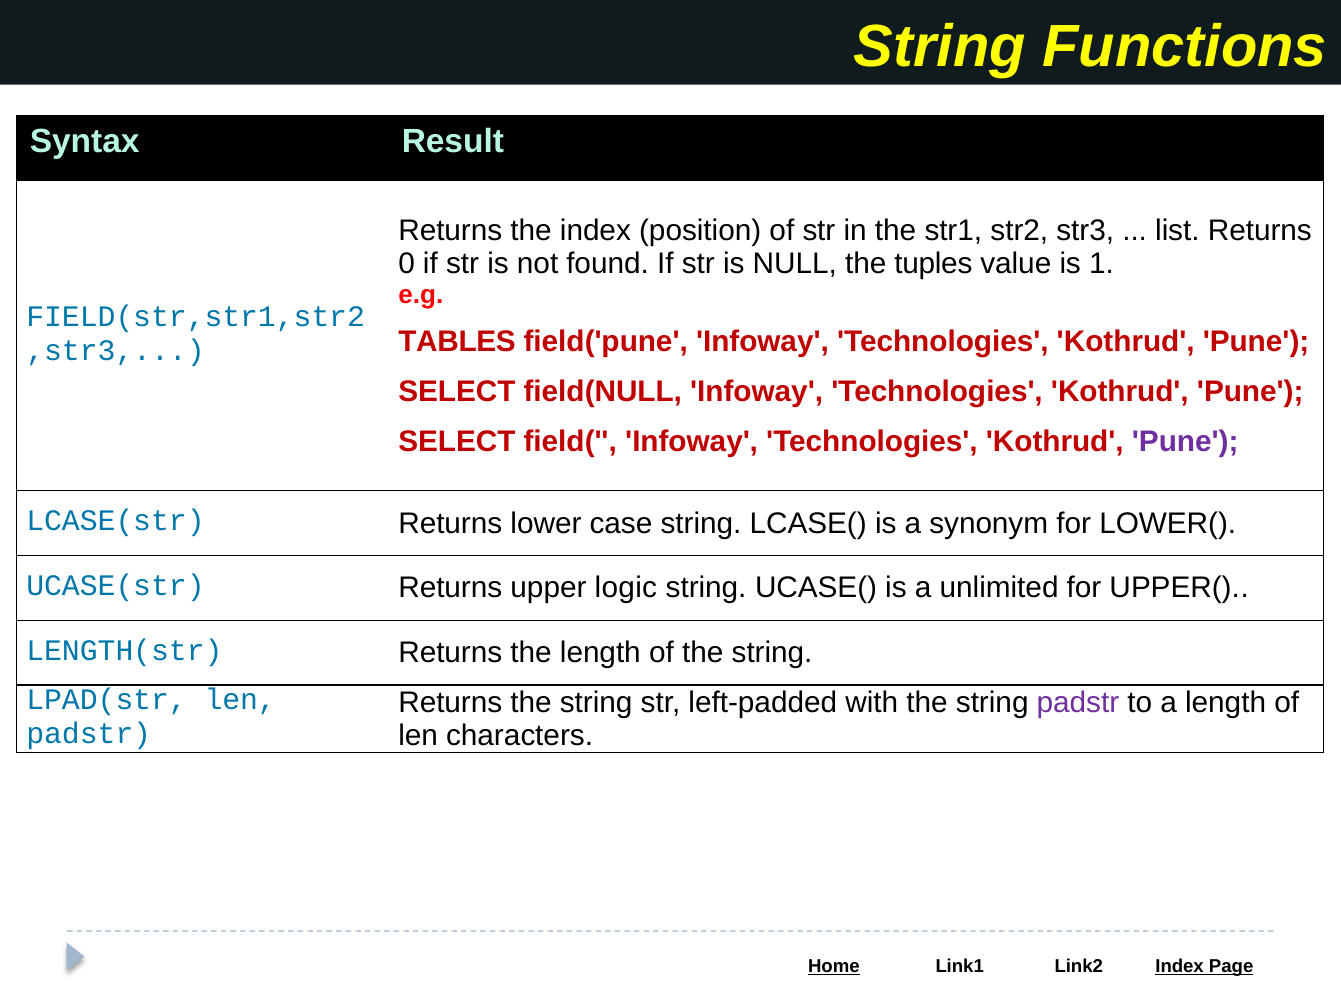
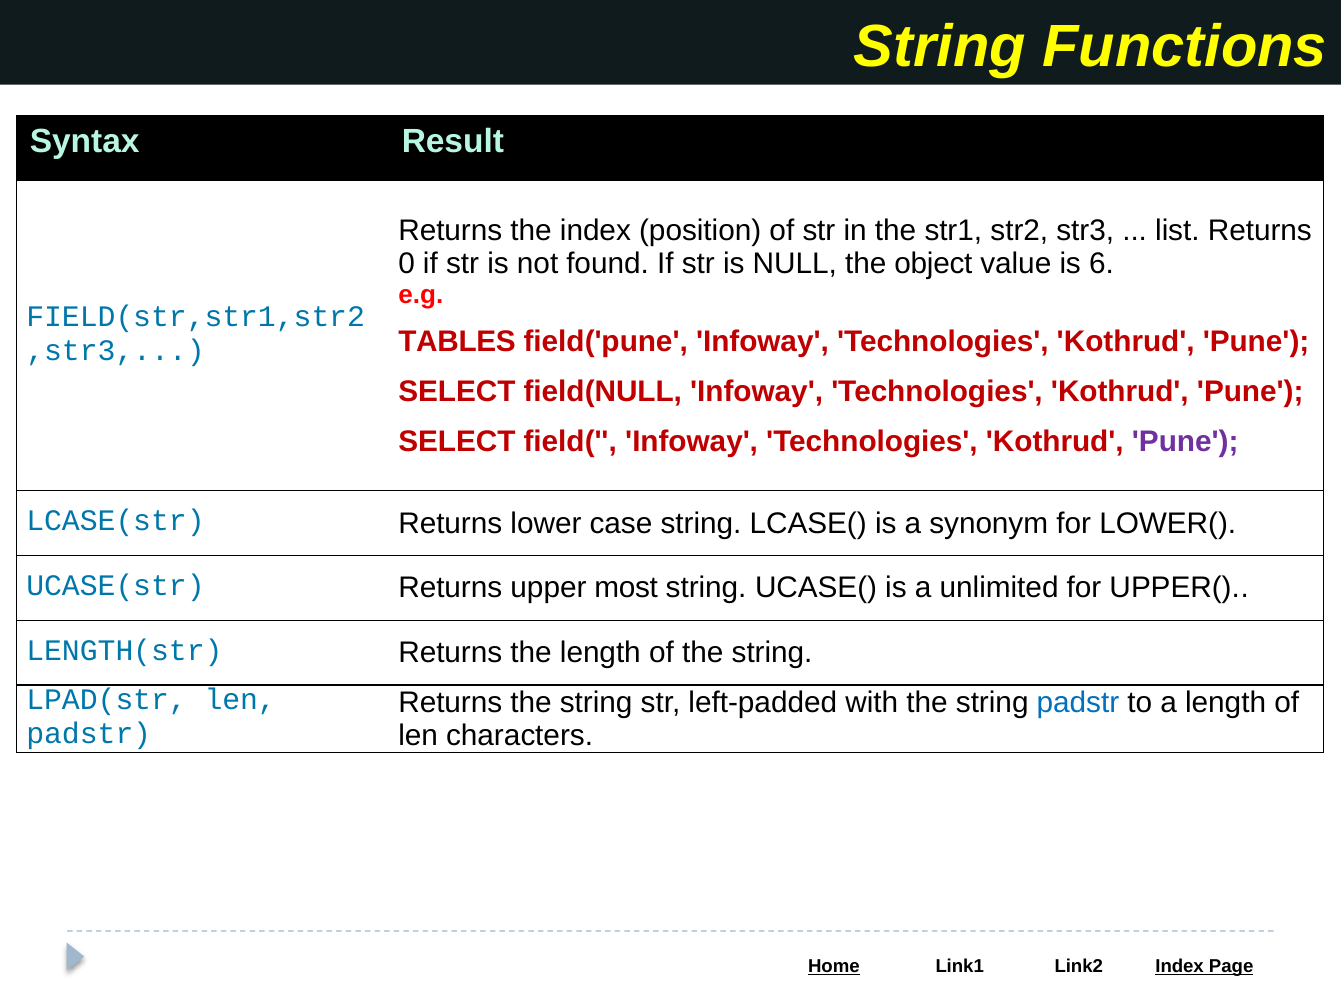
tuples: tuples -> object
1: 1 -> 6
logic: logic -> most
padstr at (1078, 703) colour: purple -> blue
